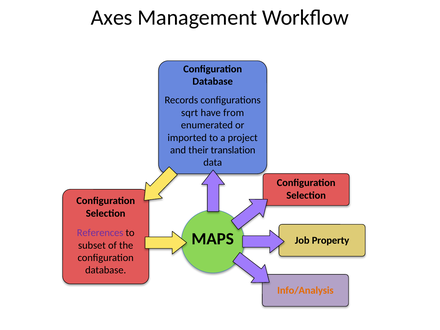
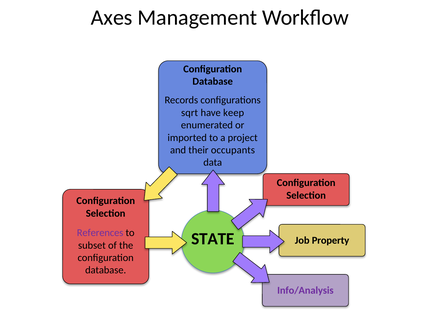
from: from -> keep
translation: translation -> occupants
MAPS: MAPS -> STATE
Info/Analysis colour: orange -> purple
